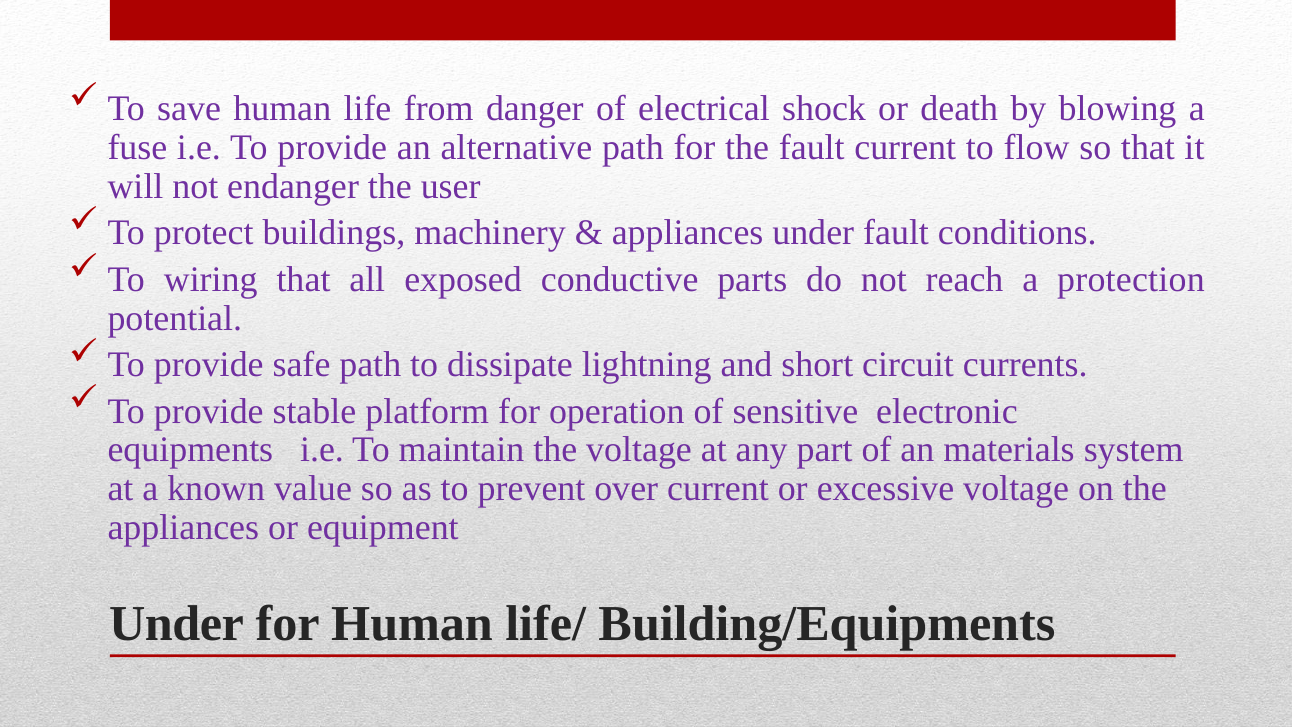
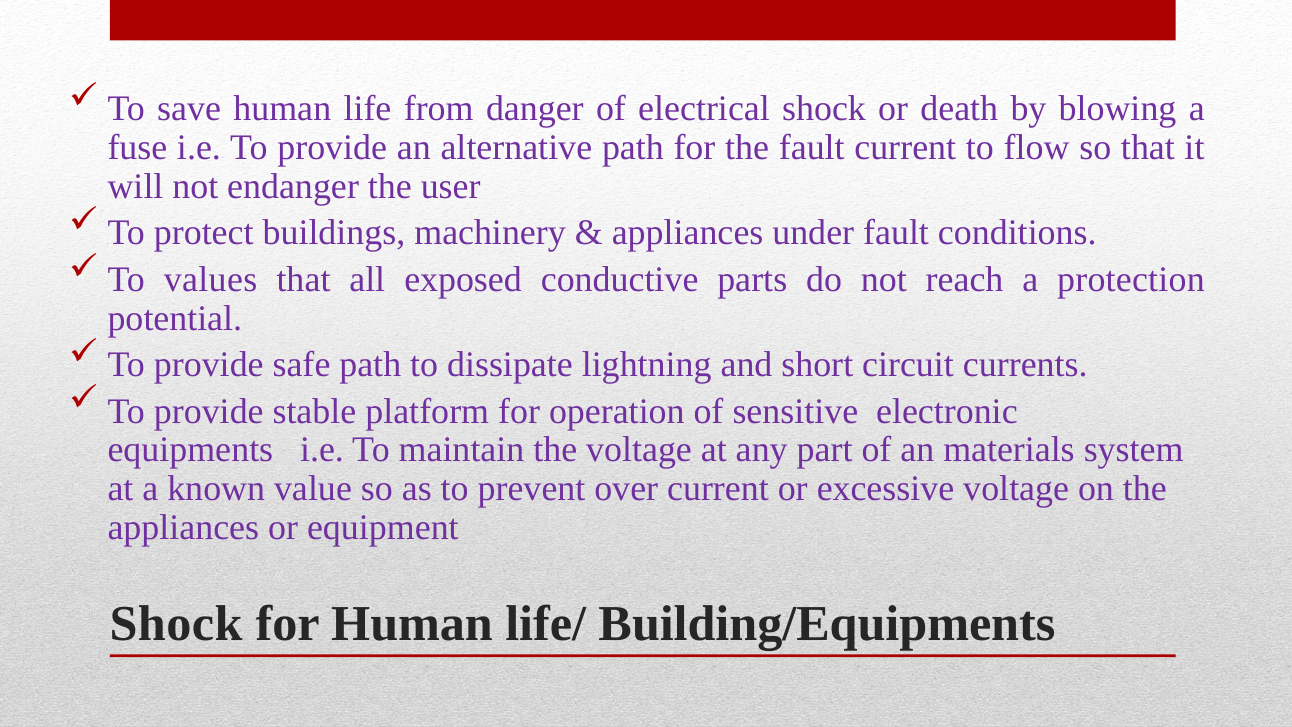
wiring: wiring -> values
Under at (177, 624): Under -> Shock
